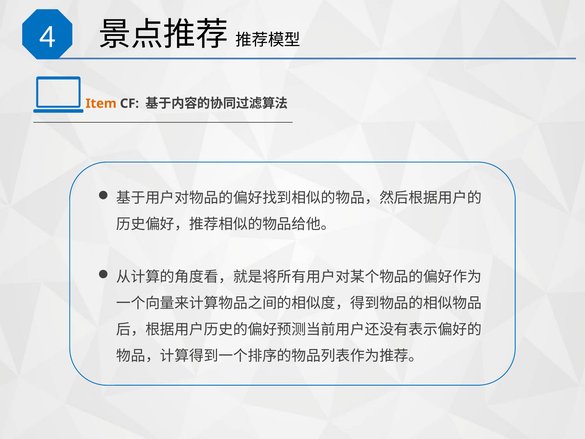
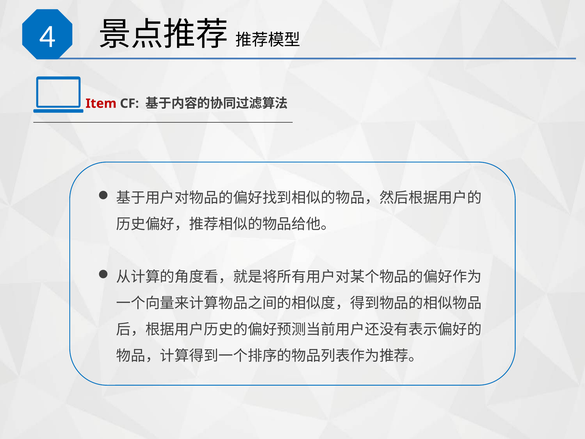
Item colour: orange -> red
